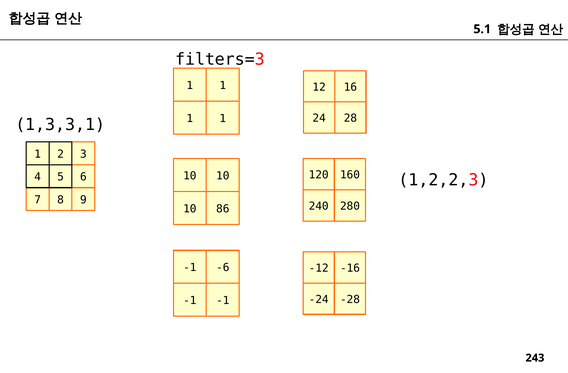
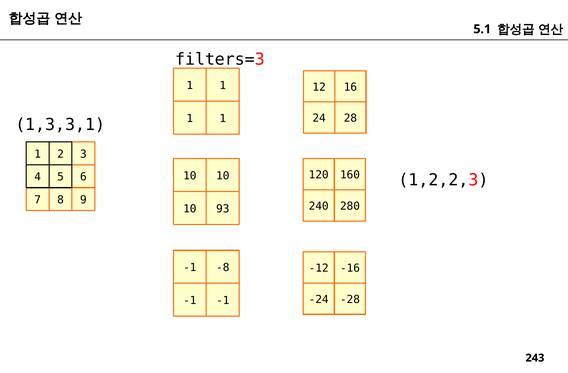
86: 86 -> 93
-6: -6 -> -8
